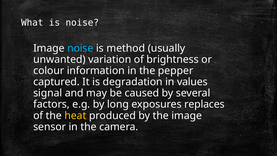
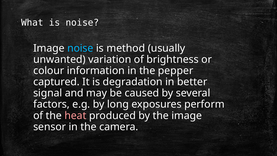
values: values -> better
replaces: replaces -> perform
heat colour: yellow -> pink
